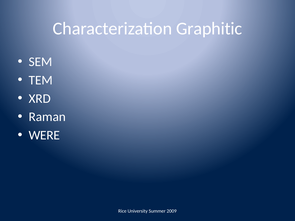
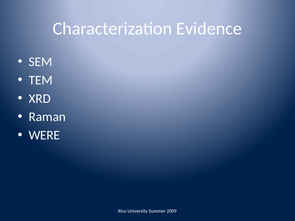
Graphitic: Graphitic -> Evidence
